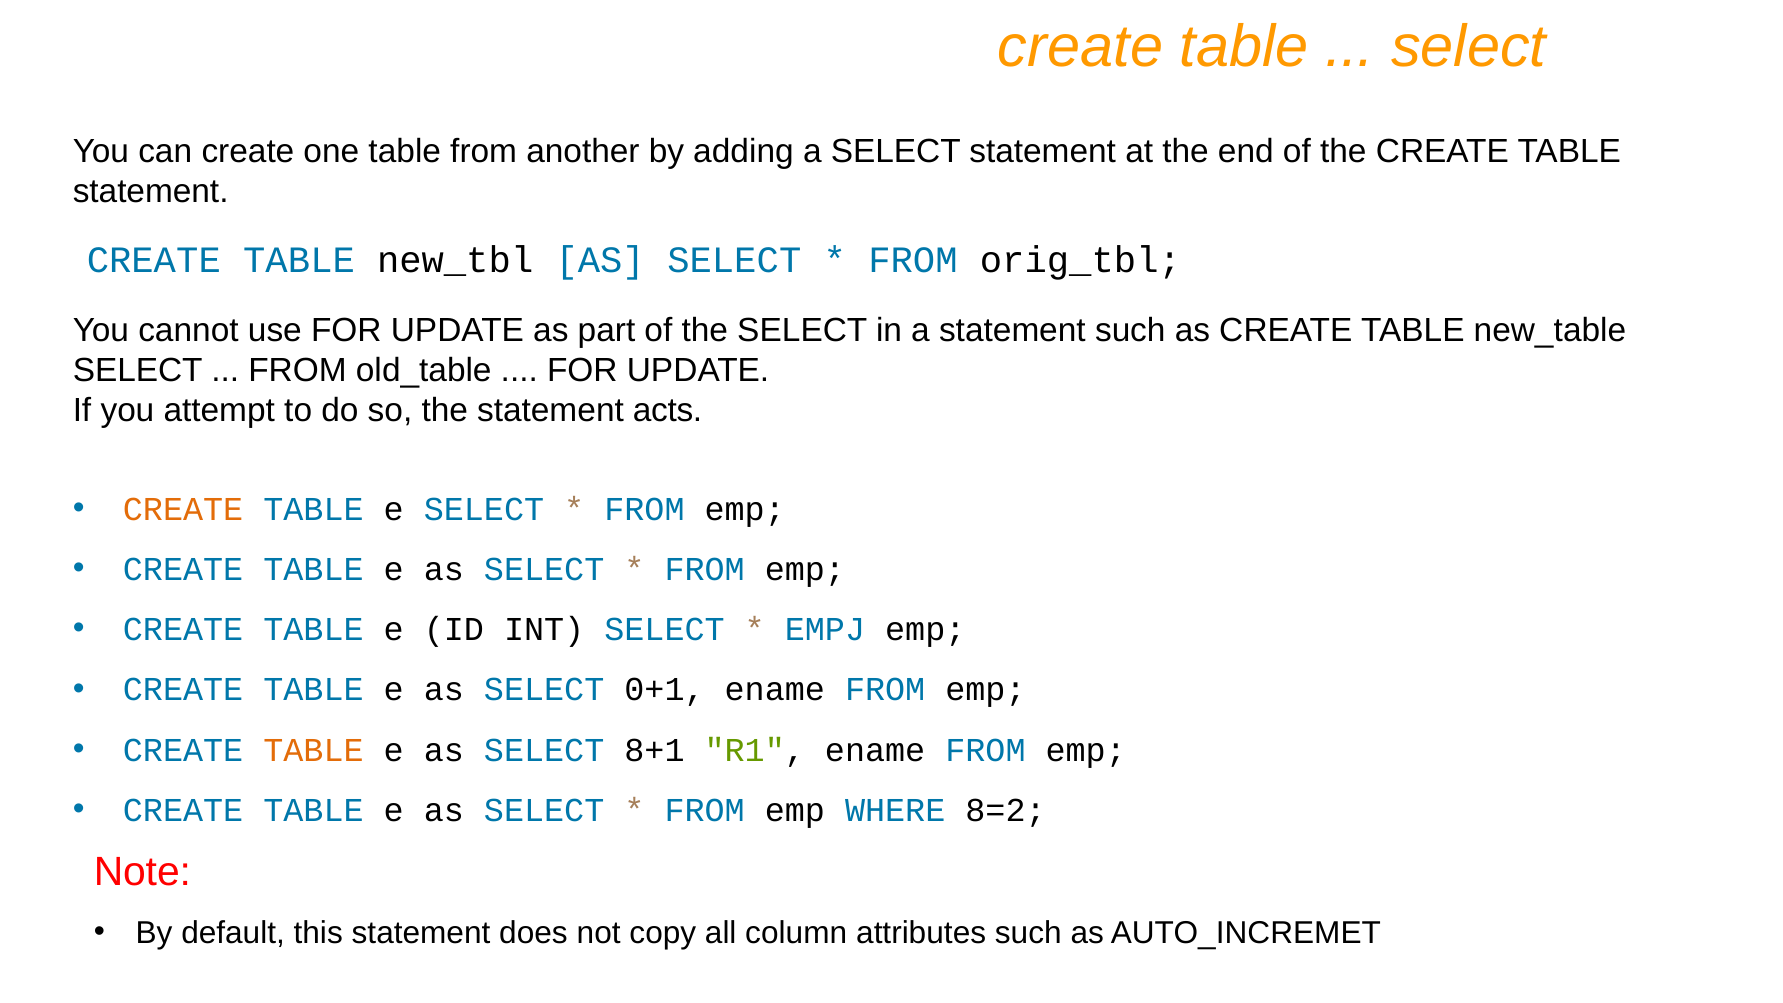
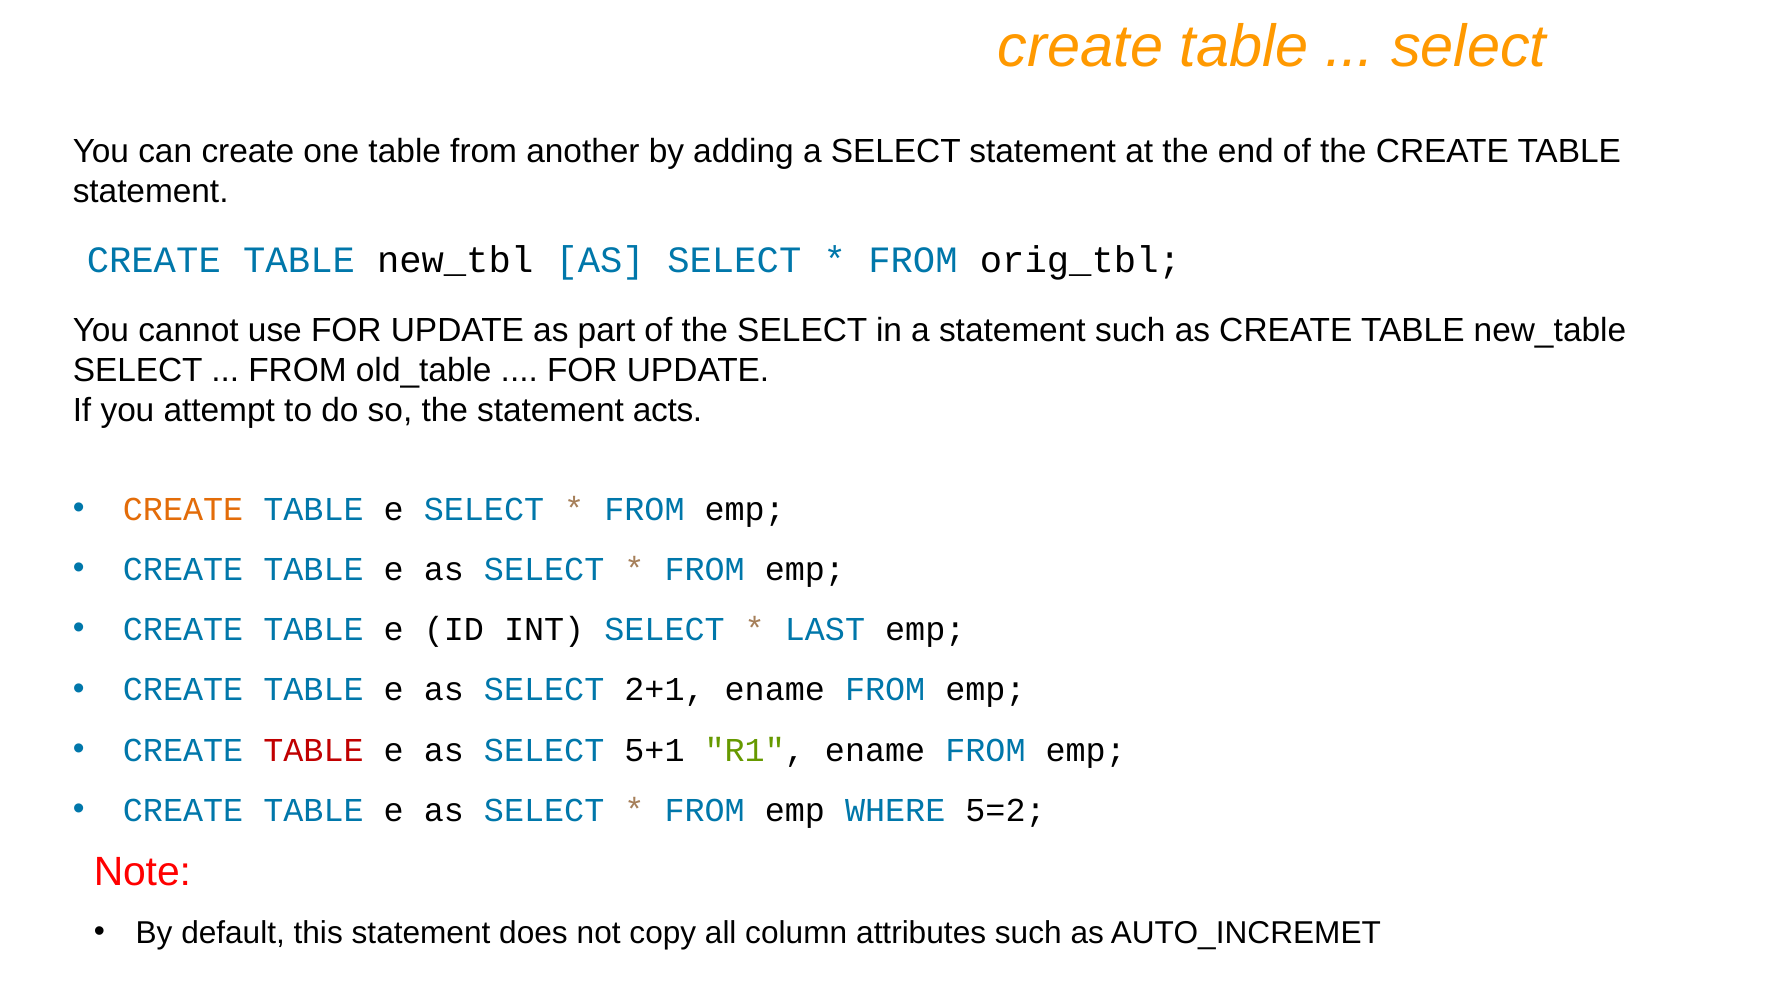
EMPJ: EMPJ -> LAST
0+1: 0+1 -> 2+1
TABLE at (313, 750) colour: orange -> red
8+1: 8+1 -> 5+1
8=2: 8=2 -> 5=2
